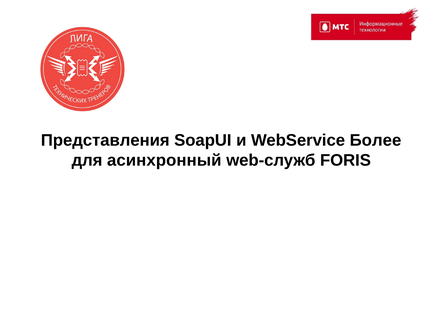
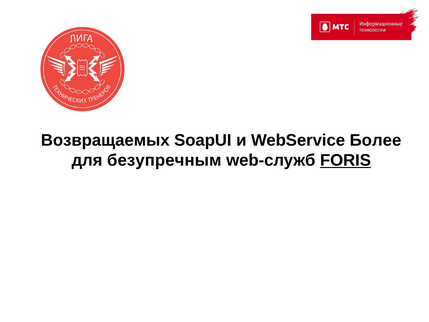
Представления: Представления -> Возвращаемых
асинхронный: асинхронный -> безупречным
FORIS underline: none -> present
